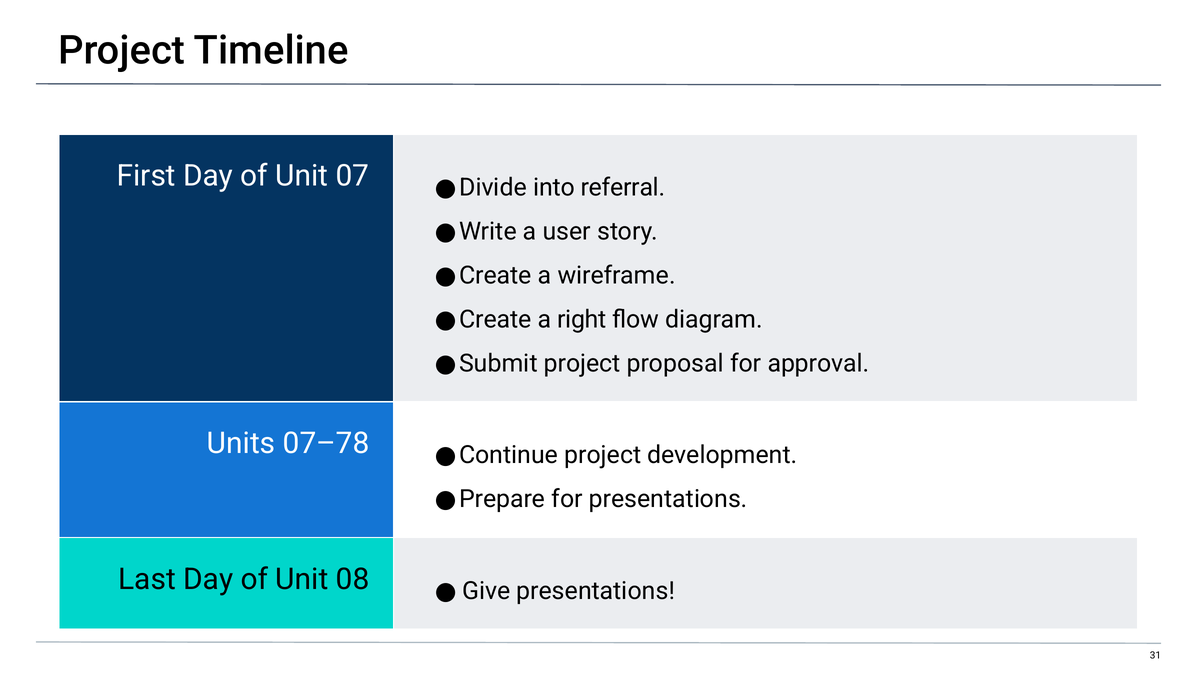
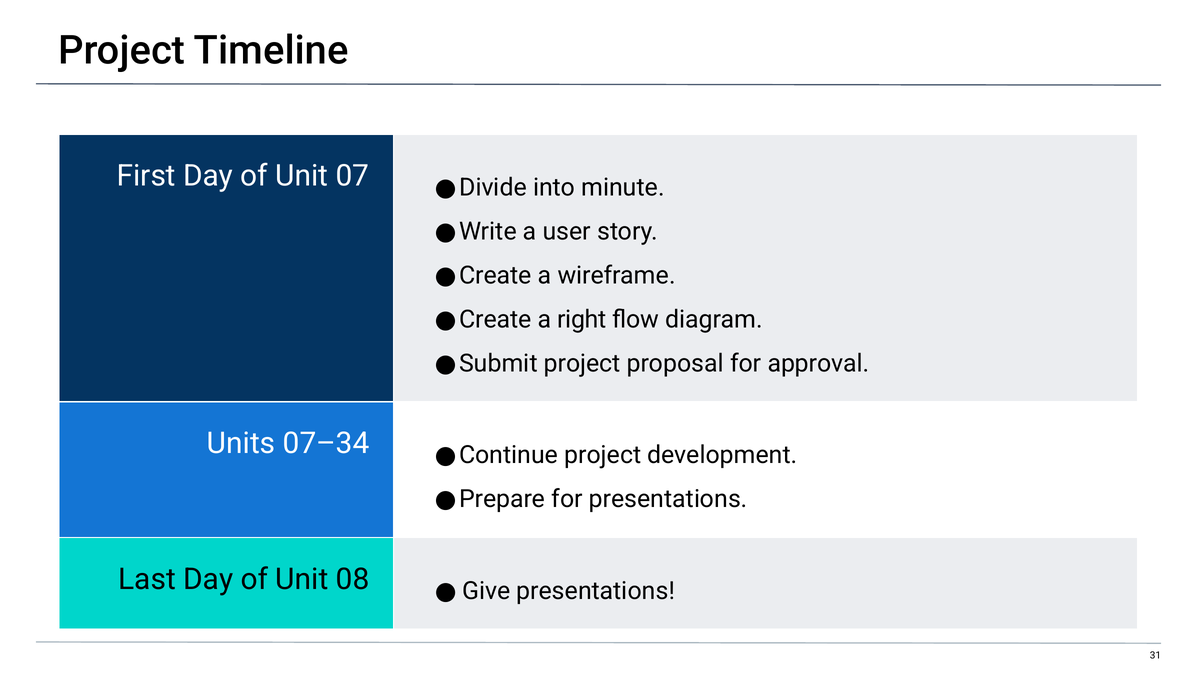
referral: referral -> minute
07–78: 07–78 -> 07–34
